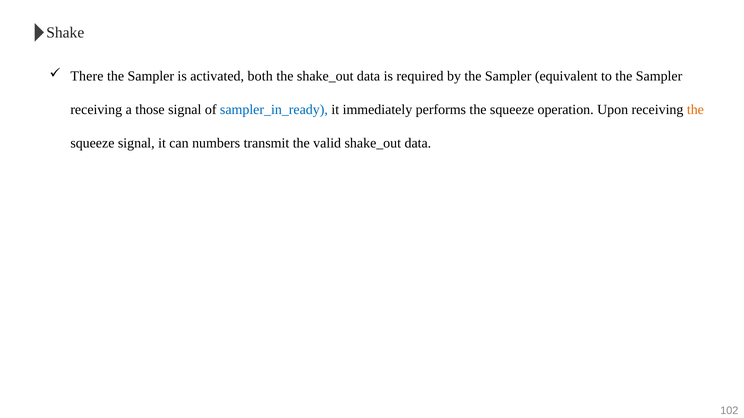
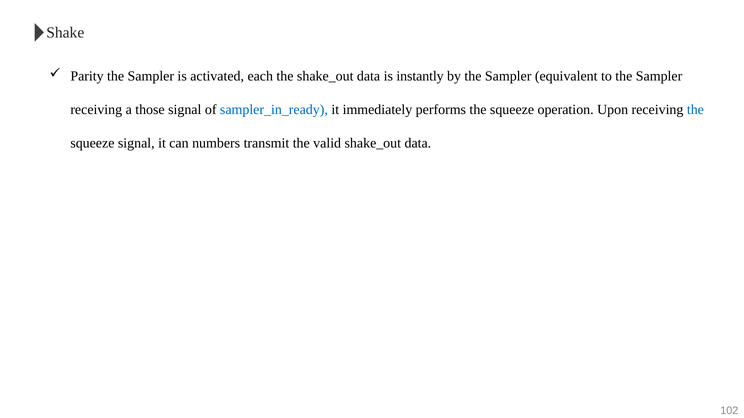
There: There -> Parity
both: both -> each
required: required -> instantly
the at (695, 110) colour: orange -> blue
